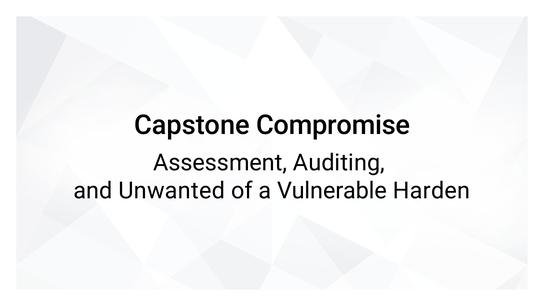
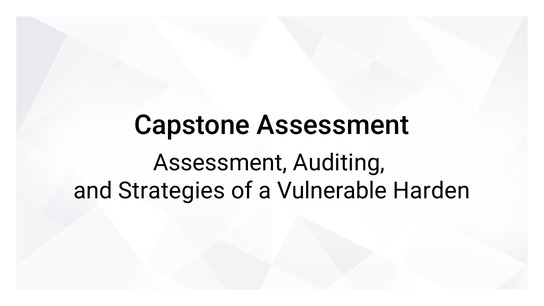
Capstone Compromise: Compromise -> Assessment
Unwanted: Unwanted -> Strategies
